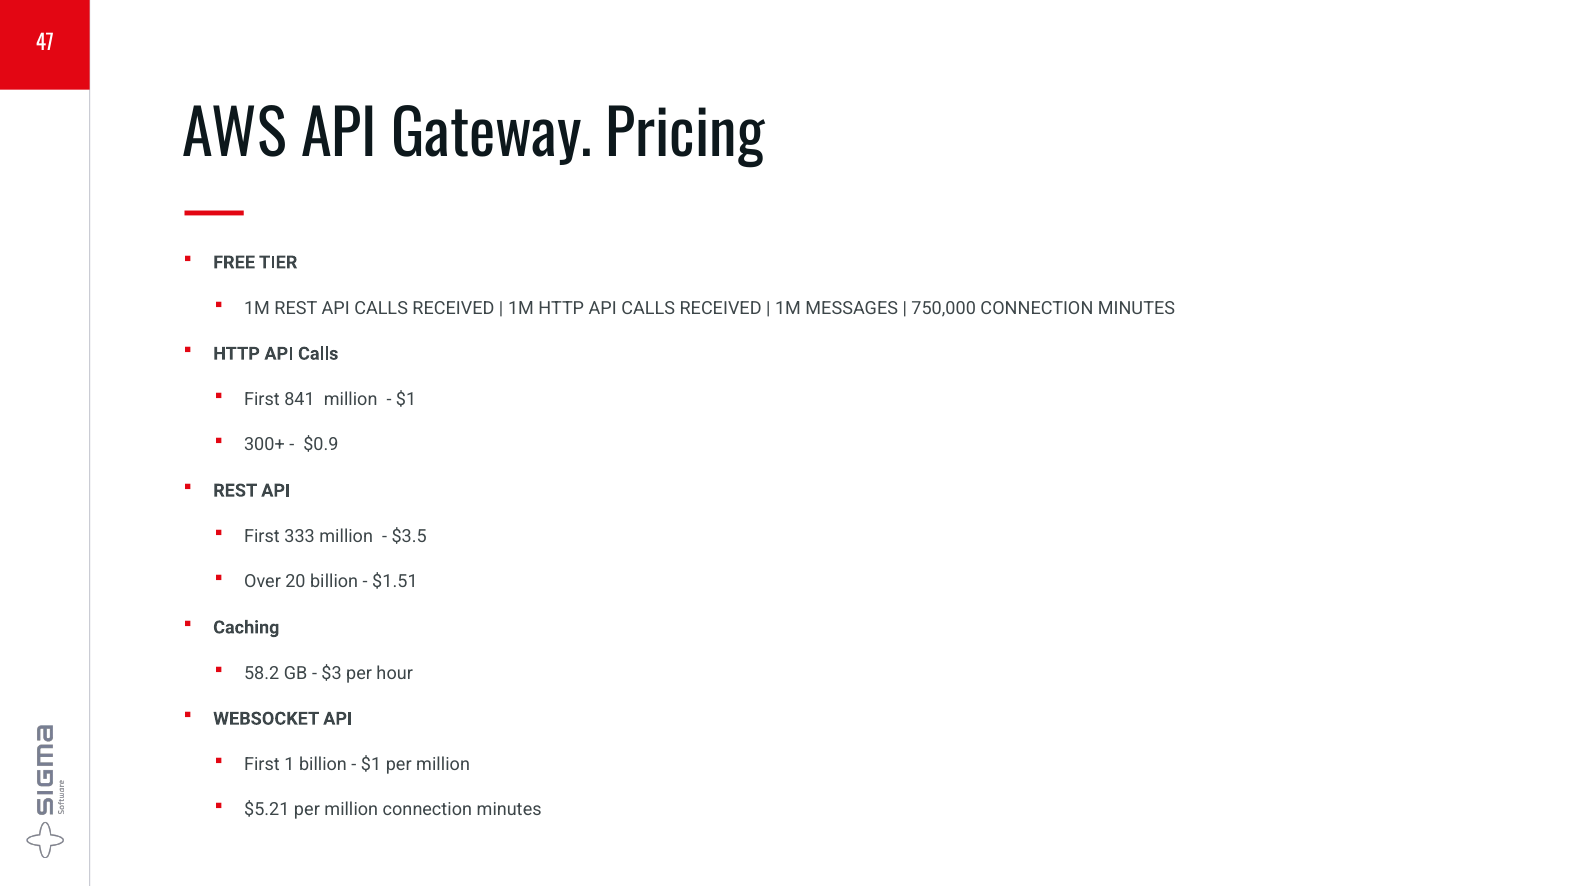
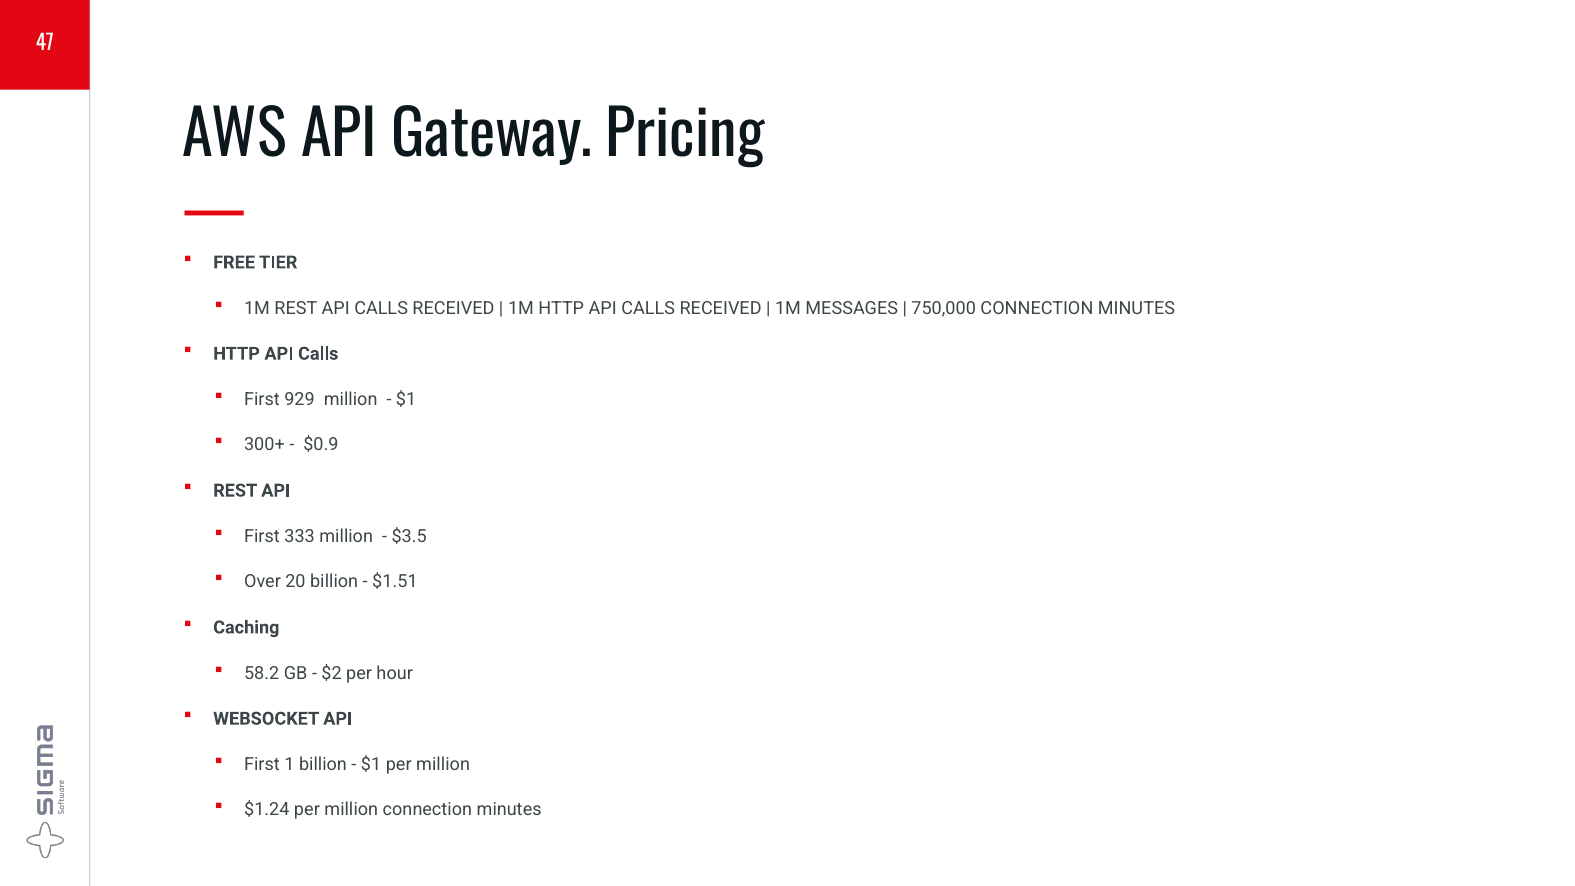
841: 841 -> 929
$3: $3 -> $2
$5.21: $5.21 -> $1.24
